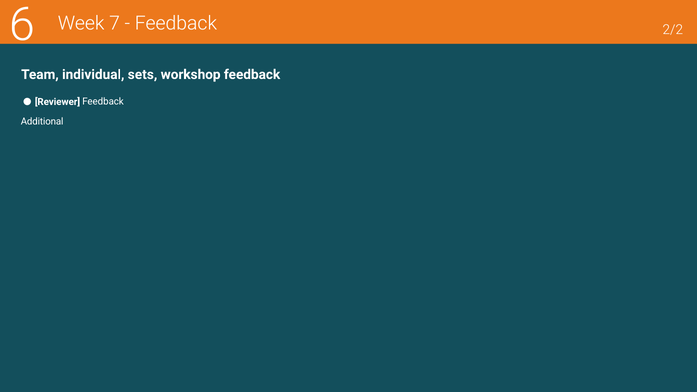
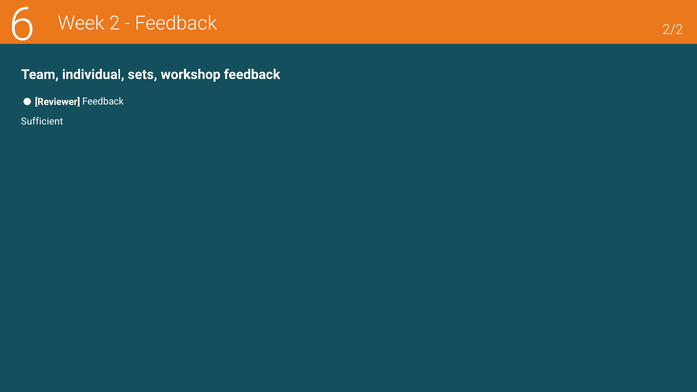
7: 7 -> 2
Additional: Additional -> Sufficient
